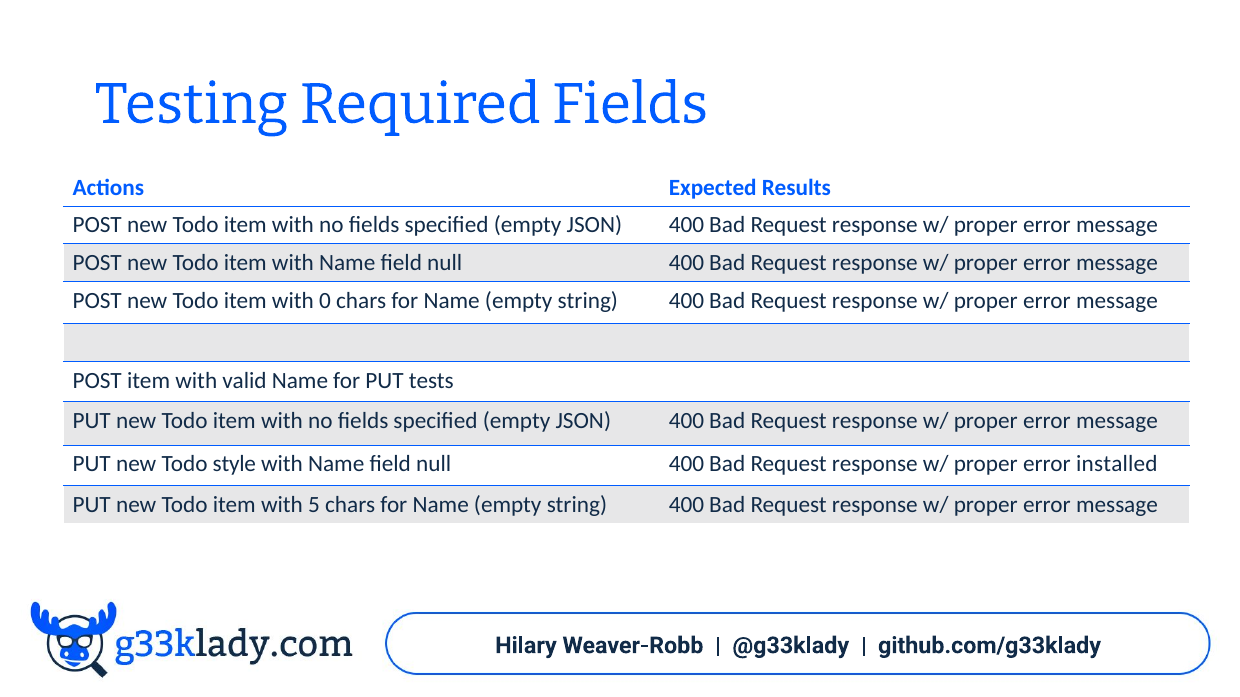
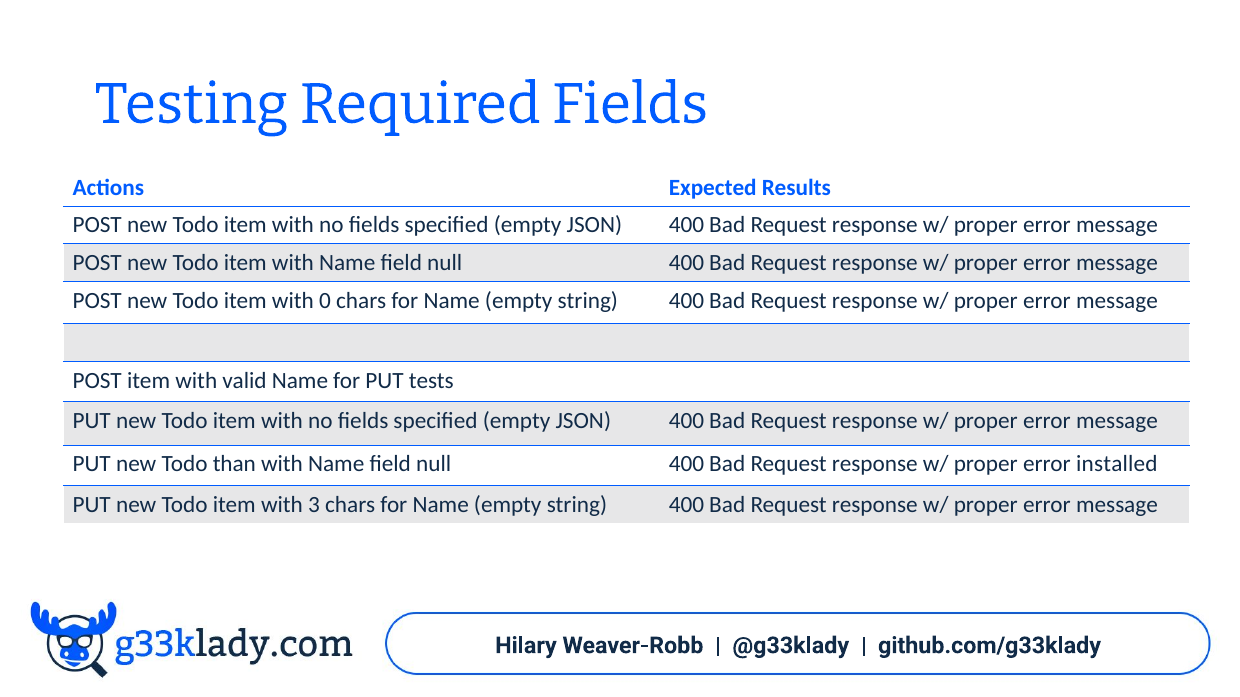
style: style -> than
5: 5 -> 3
